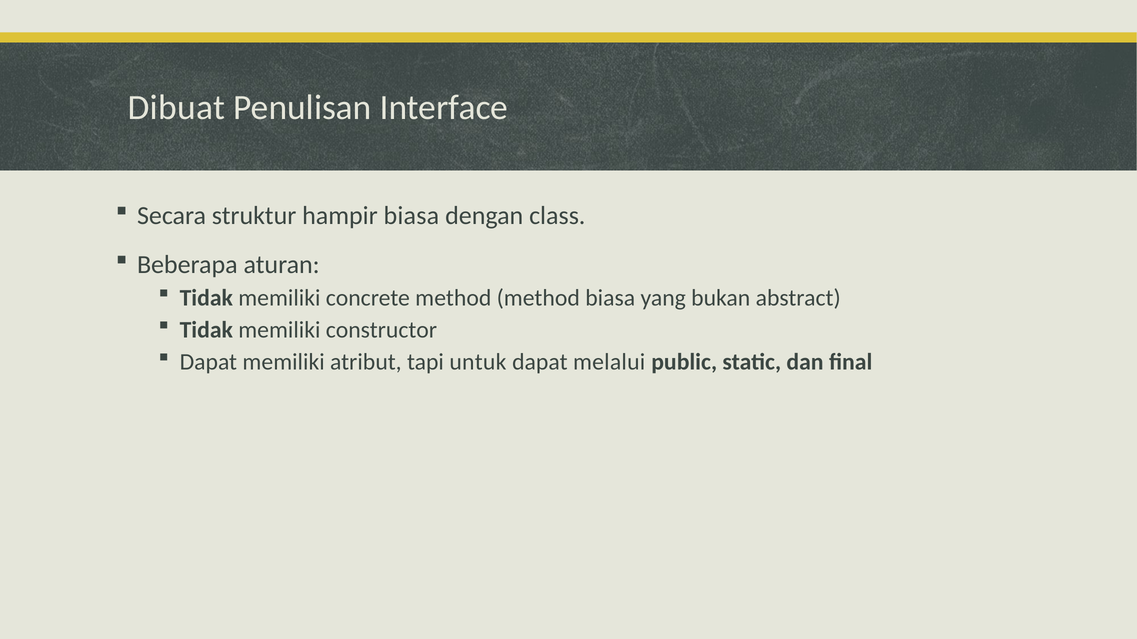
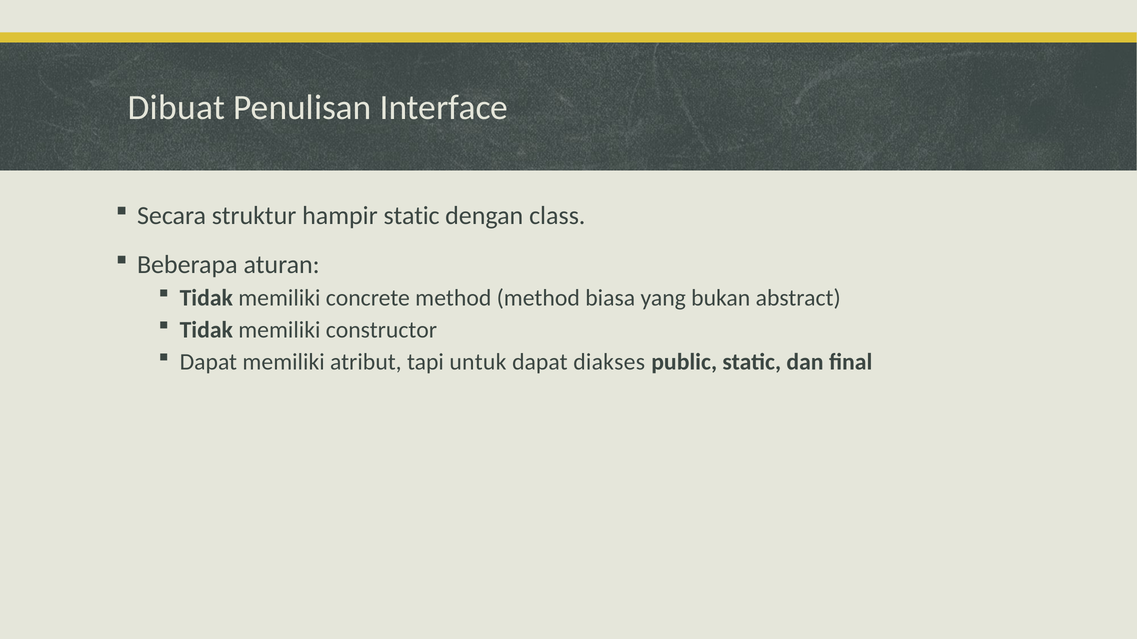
hampir biasa: biasa -> static
melalui: melalui -> diakses
